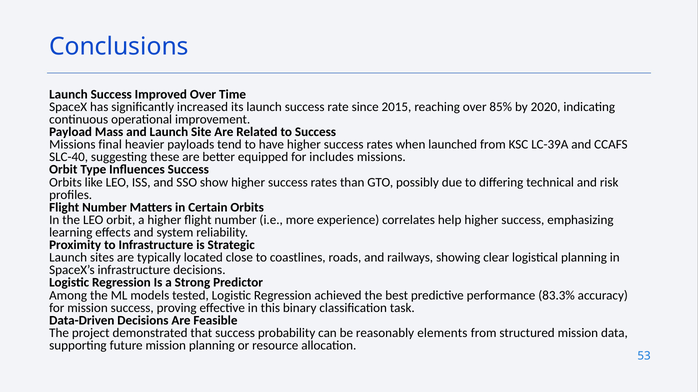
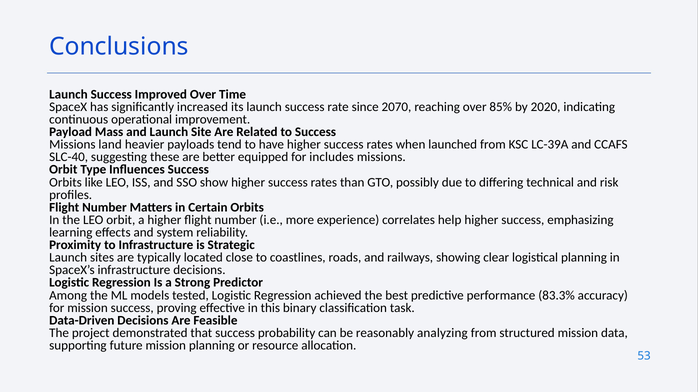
2015: 2015 -> 2070
final: final -> land
elements: elements -> analyzing
